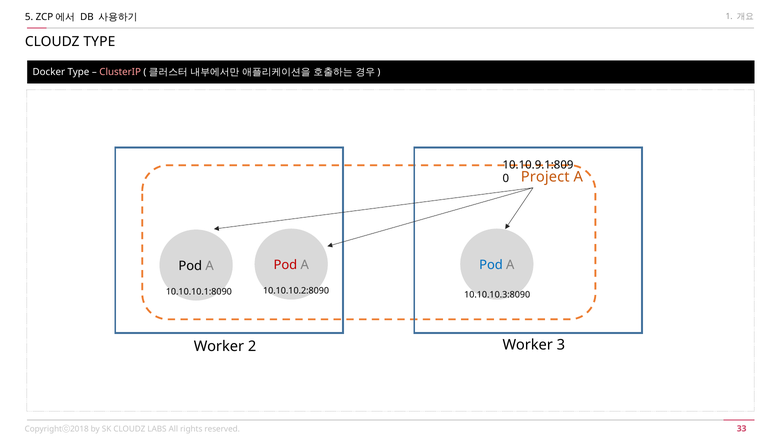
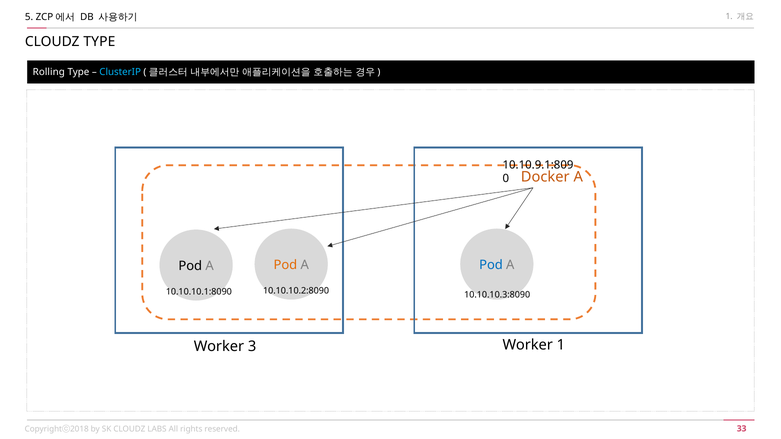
Docker: Docker -> Rolling
ClusterIP colour: pink -> light blue
Project: Project -> Docker
Pod at (285, 265) colour: red -> orange
2: 2 -> 3
Worker 3: 3 -> 1
